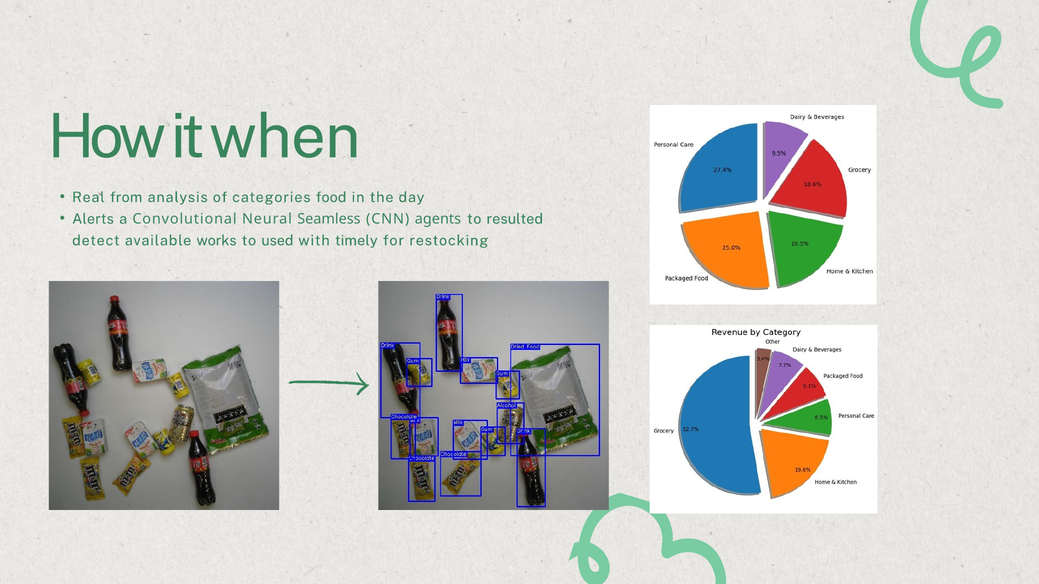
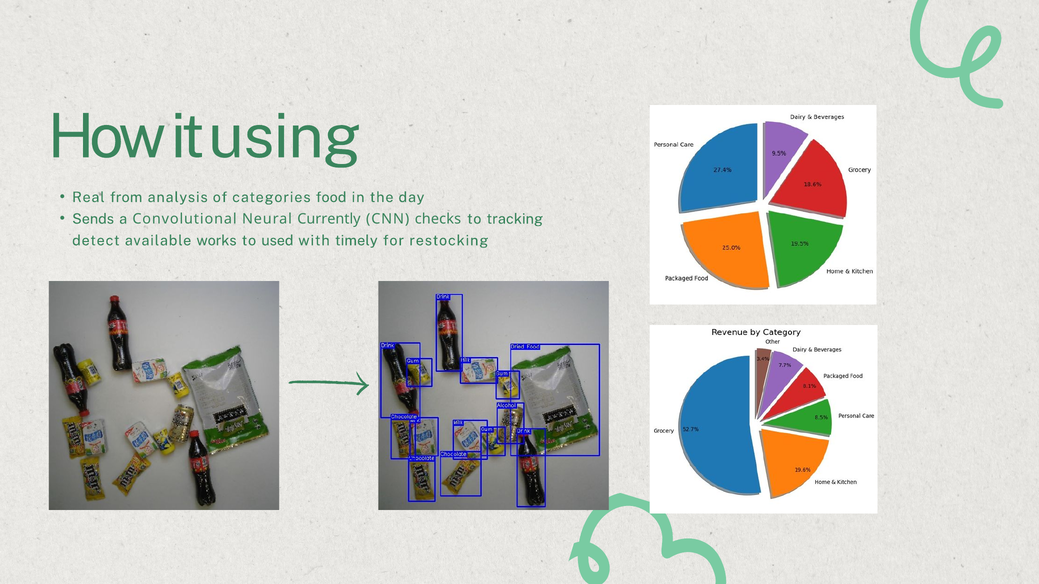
when: when -> using
Alerts: Alerts -> Sends
Seamless: Seamless -> Currently
agents: agents -> checks
resulted: resulted -> tracking
